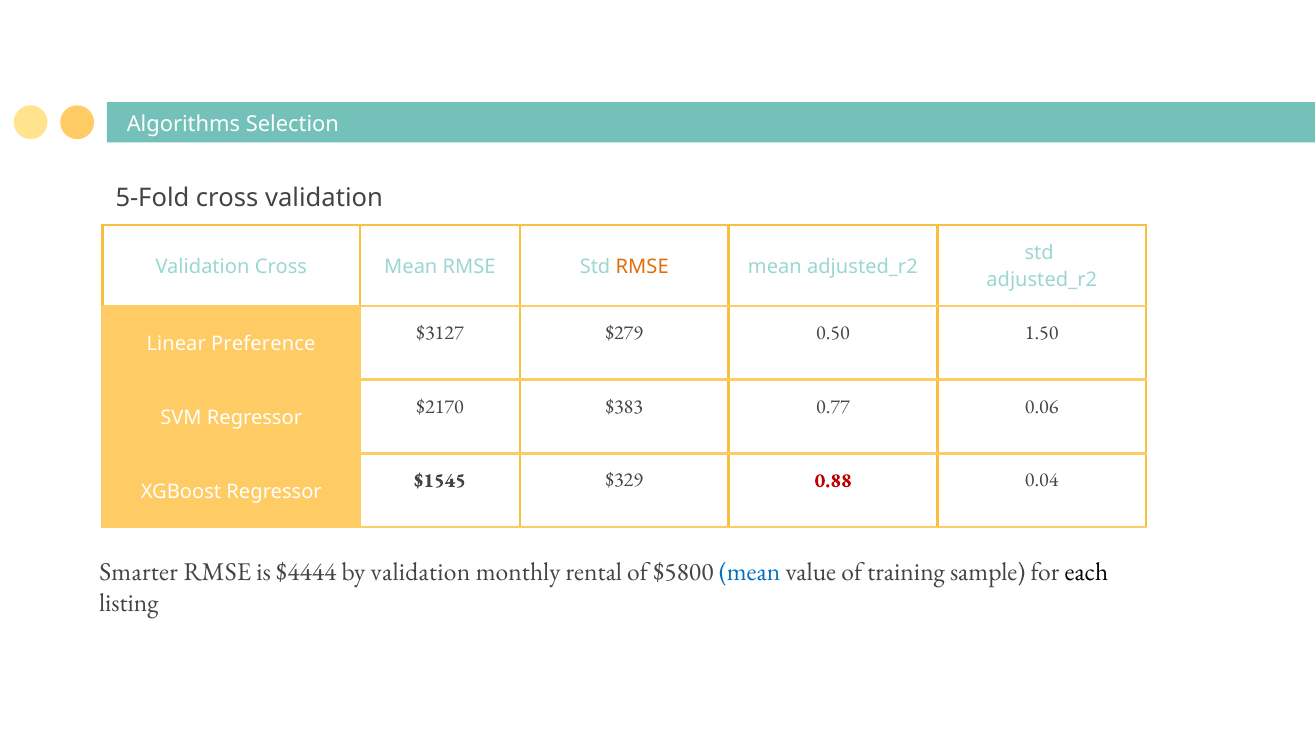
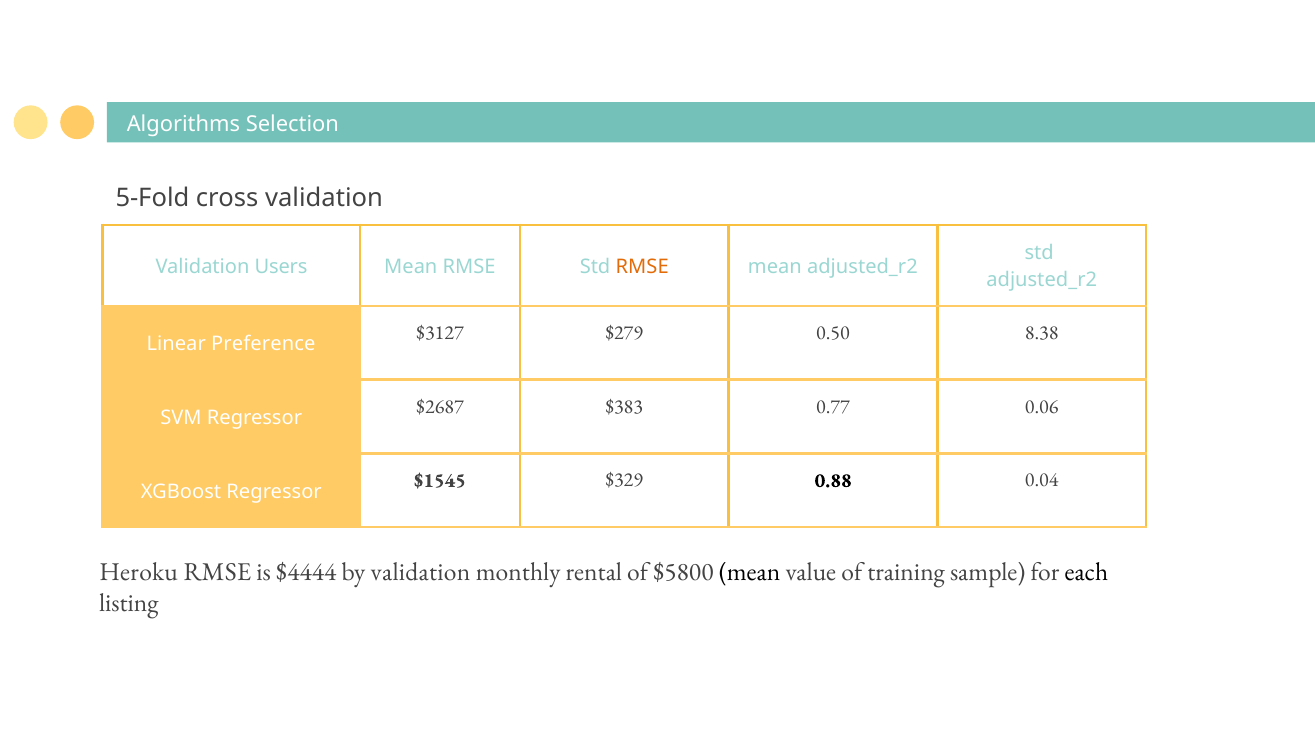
Validation Cross: Cross -> Users
1.50: 1.50 -> 8.38
$2170: $2170 -> $2687
0.88 colour: red -> black
Smarter: Smarter -> Heroku
mean at (750, 572) colour: blue -> black
